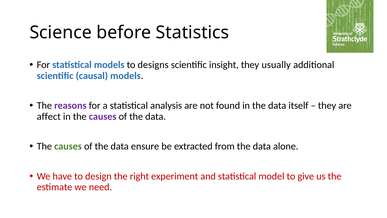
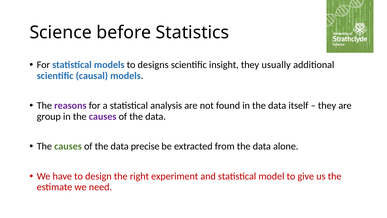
affect: affect -> group
ensure: ensure -> precise
